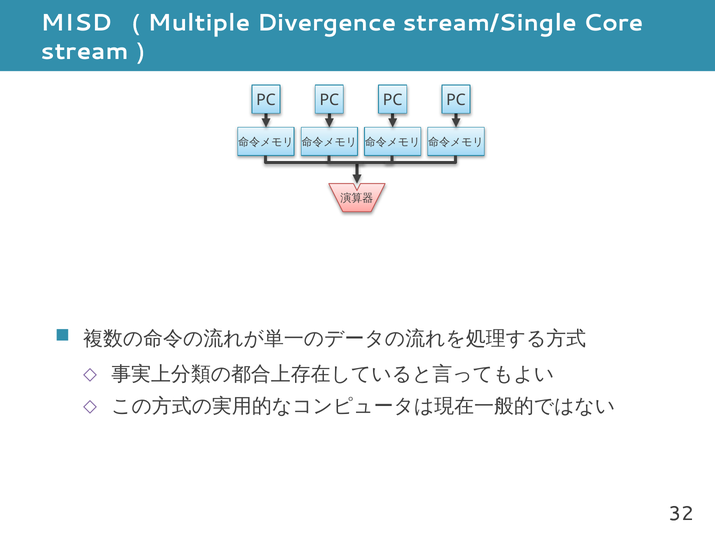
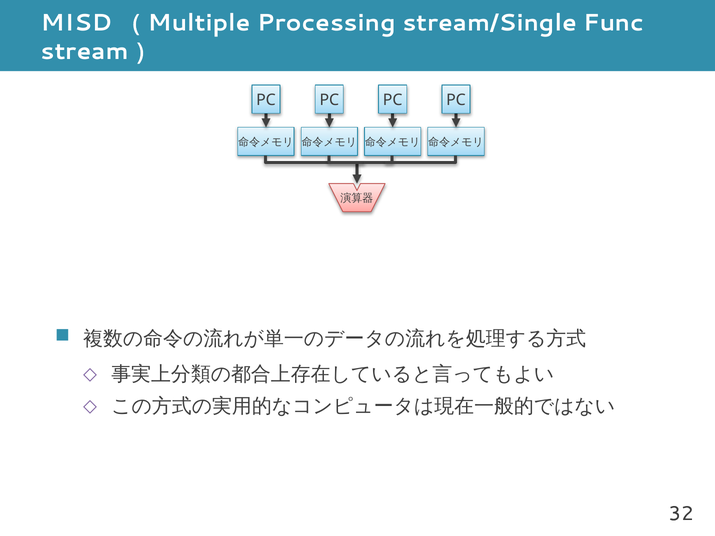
Divergence: Divergence -> Processing
Core: Core -> Func
